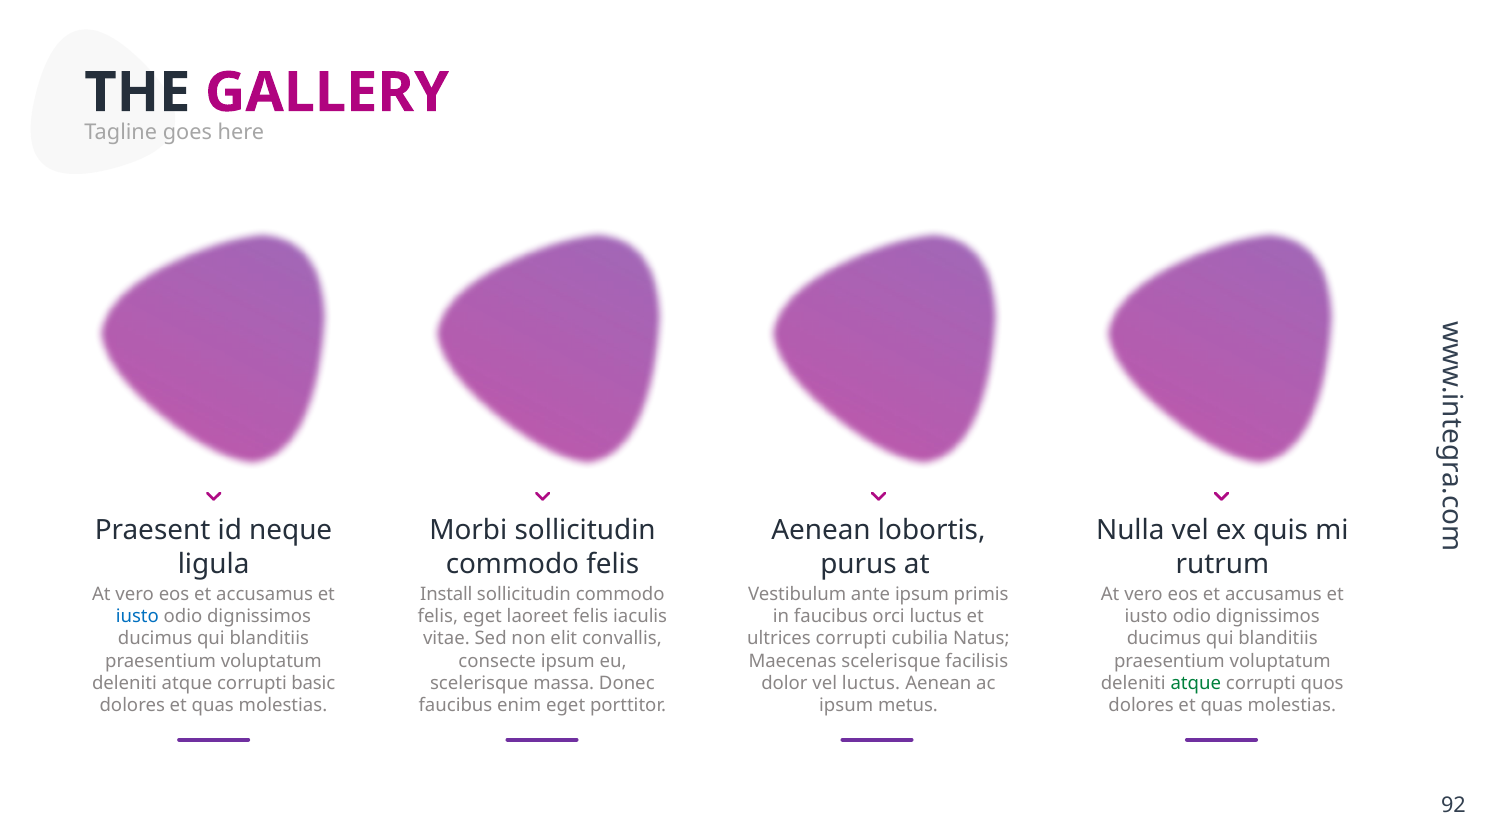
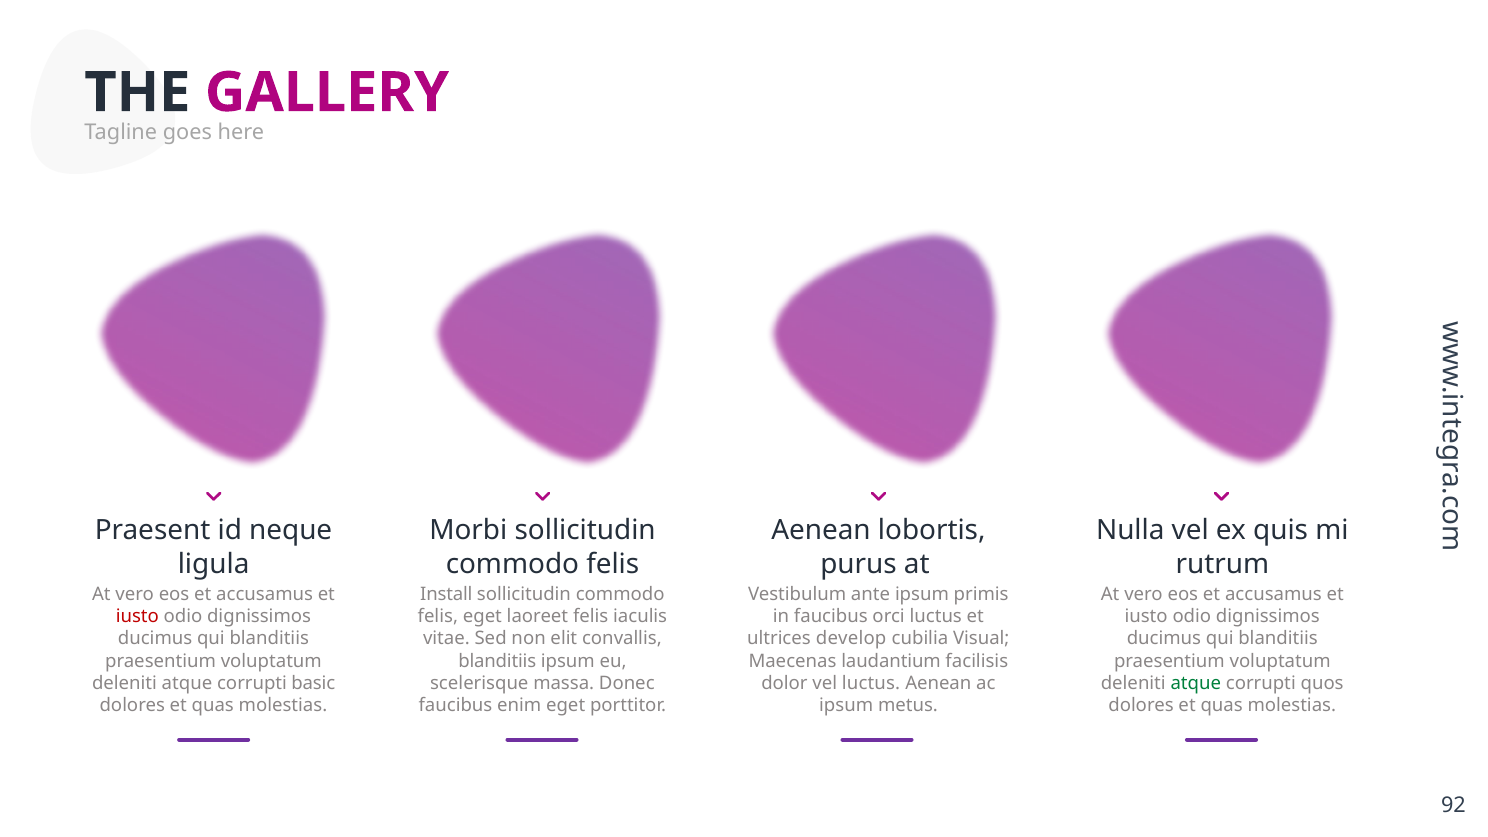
iusto at (137, 616) colour: blue -> red
ultrices corrupti: corrupti -> develop
Natus: Natus -> Visual
consecte at (497, 661): consecte -> blanditiis
Maecenas scelerisque: scelerisque -> laudantium
